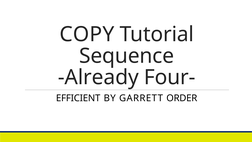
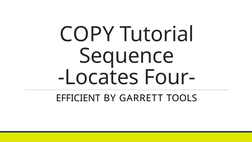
Already: Already -> Locates
ORDER: ORDER -> TOOLS
